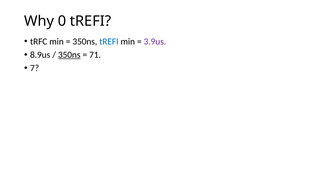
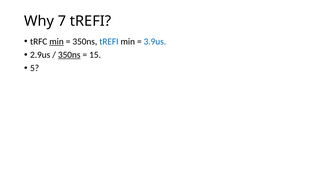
0: 0 -> 7
min at (57, 42) underline: none -> present
3.9us colour: purple -> blue
8.9us: 8.9us -> 2.9us
71: 71 -> 15
7: 7 -> 5
